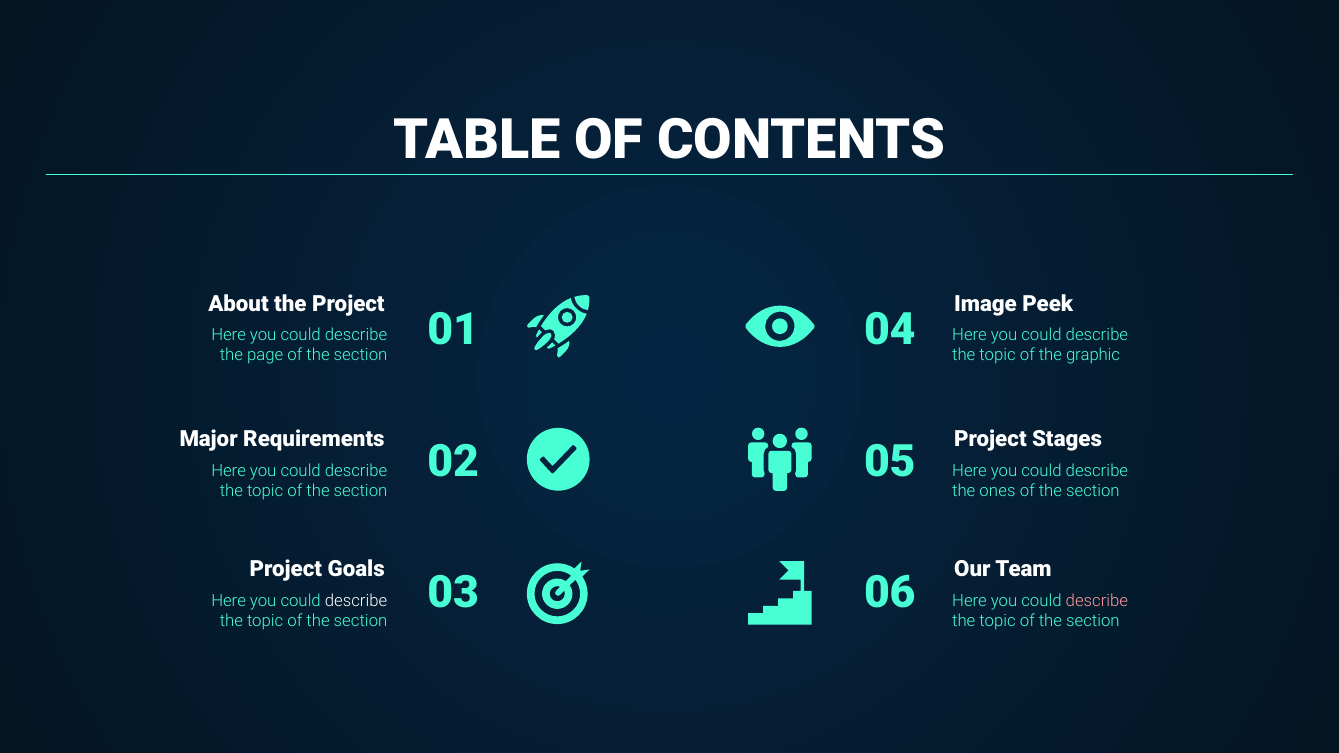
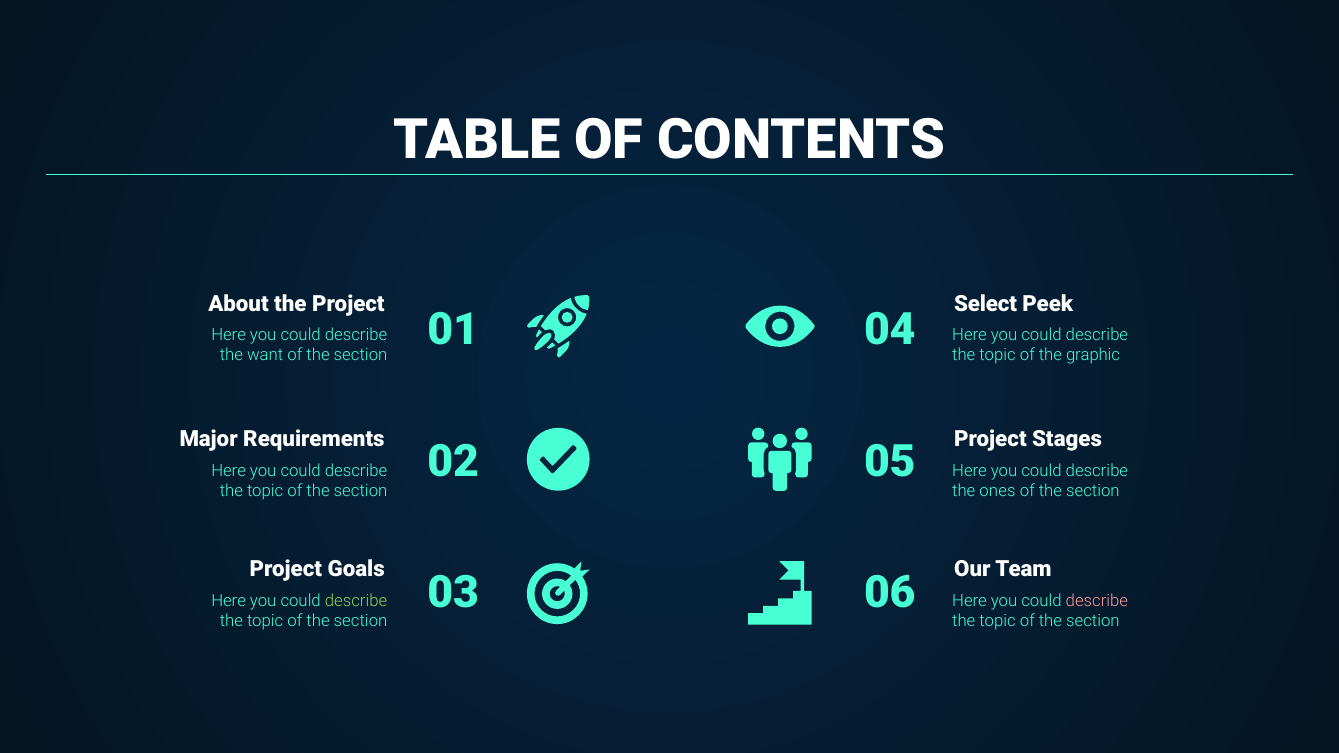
Image: Image -> Select
page: page -> want
describe at (356, 601) colour: white -> light green
